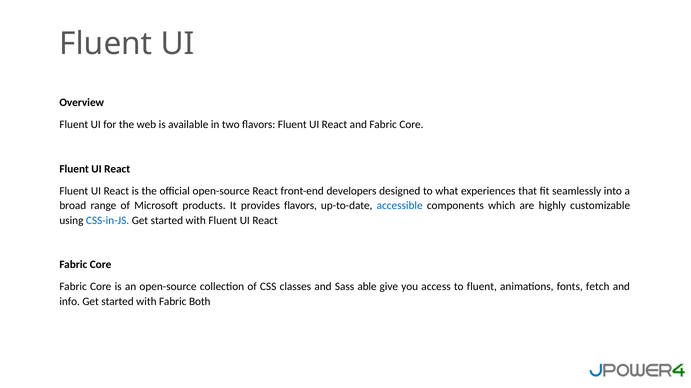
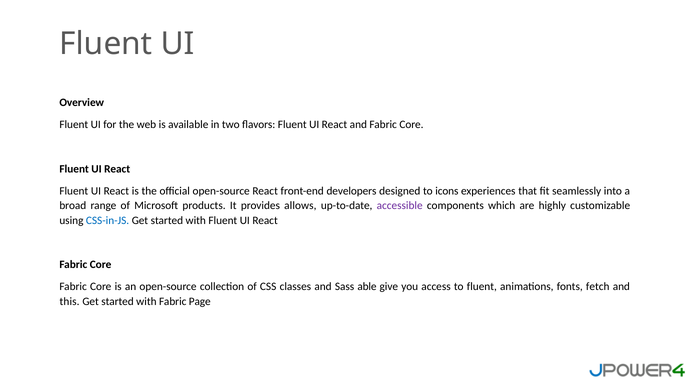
what: what -> icons
provides flavors: flavors -> allows
accessible colour: blue -> purple
info: info -> this
Both: Both -> Page
